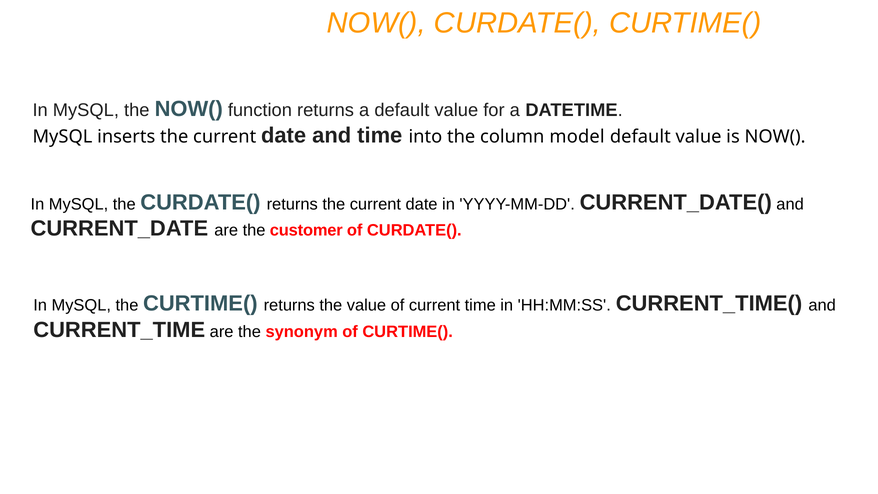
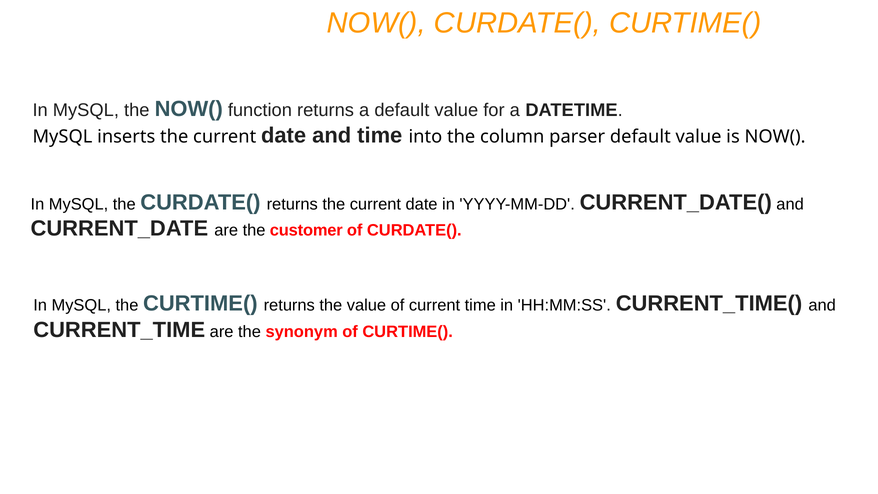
model: model -> parser
